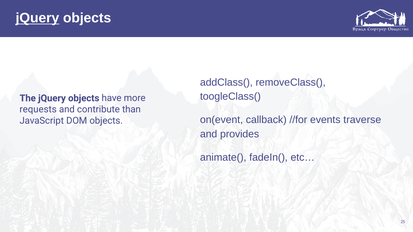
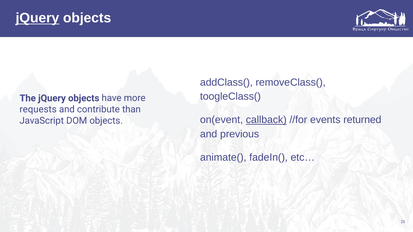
callback underline: none -> present
traverse: traverse -> returned
provides: provides -> previous
